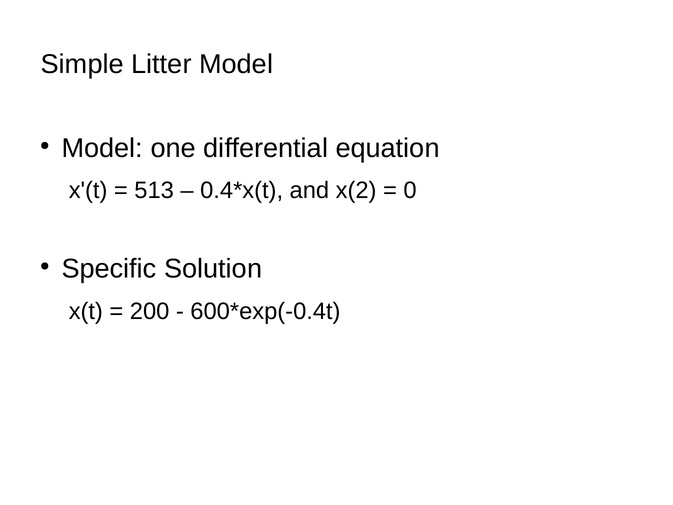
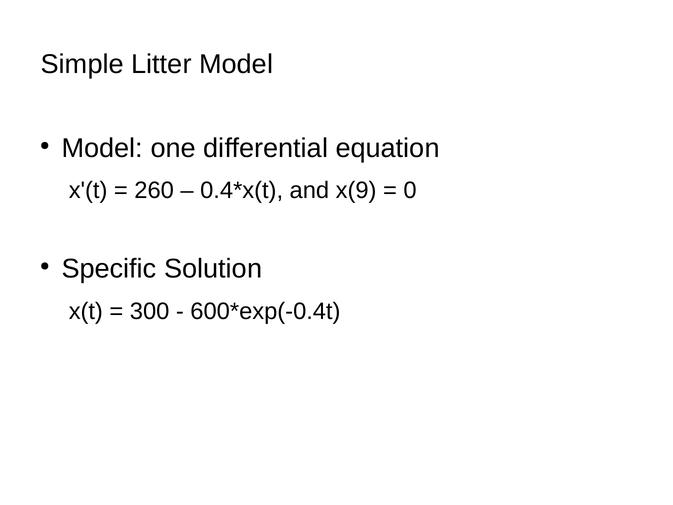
513: 513 -> 260
x(2: x(2 -> x(9
200: 200 -> 300
